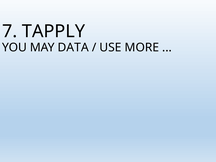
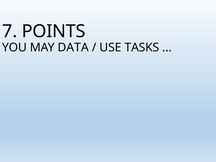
TAPPLY: TAPPLY -> POINTS
MORE: MORE -> TASKS
